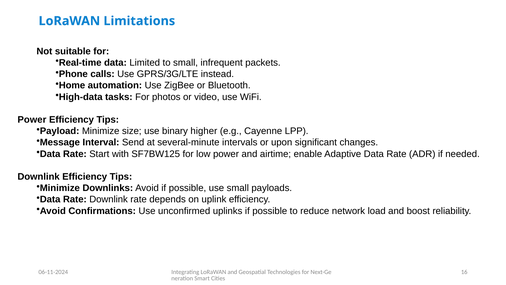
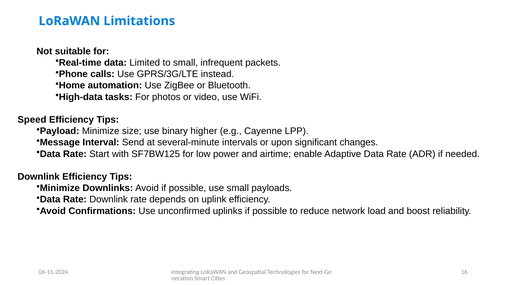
Power at (32, 120): Power -> Speed
